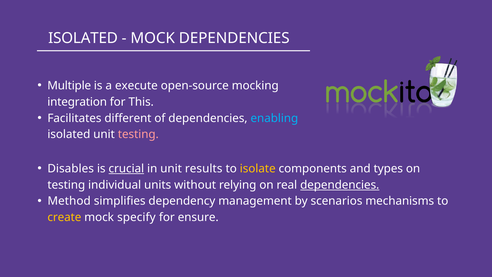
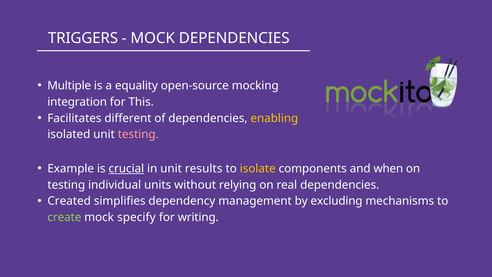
ISOLATED at (83, 38): ISOLATED -> TRIGGERS
execute: execute -> equality
enabling colour: light blue -> yellow
Disables: Disables -> Example
types: types -> when
dependencies at (340, 185) underline: present -> none
Method: Method -> Created
scenarios: scenarios -> excluding
create colour: yellow -> light green
ensure: ensure -> writing
